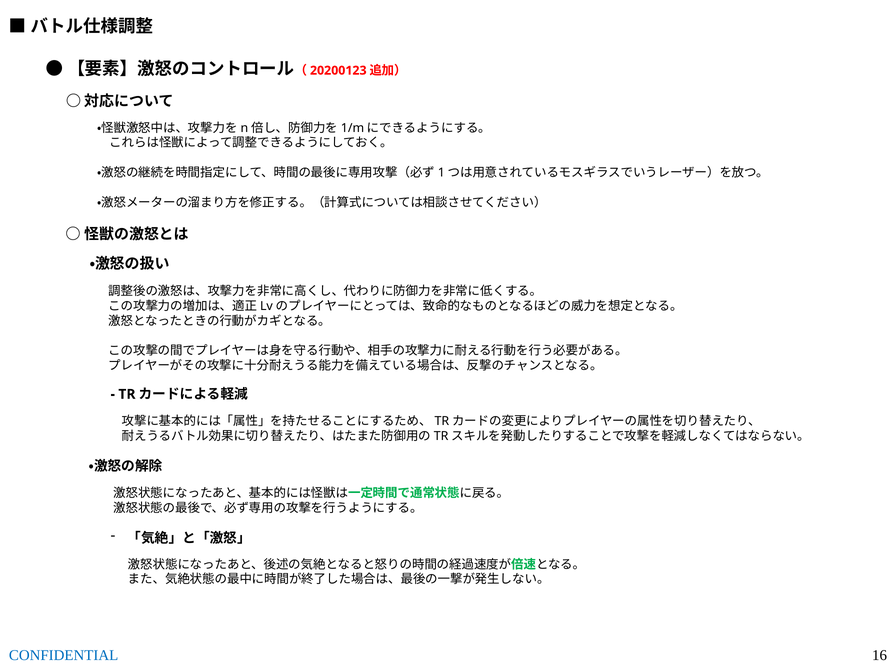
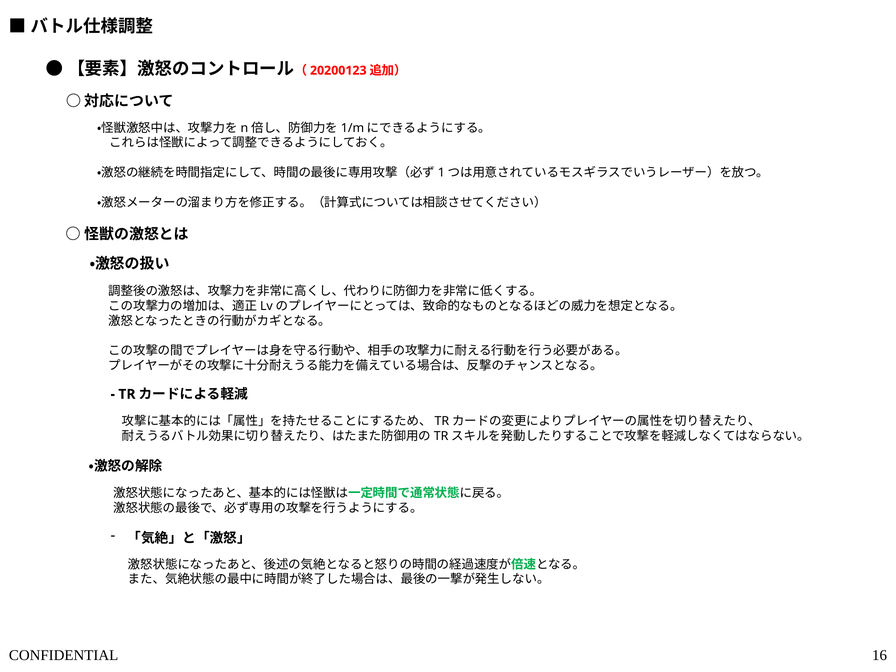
CONFIDENTIAL colour: blue -> black
